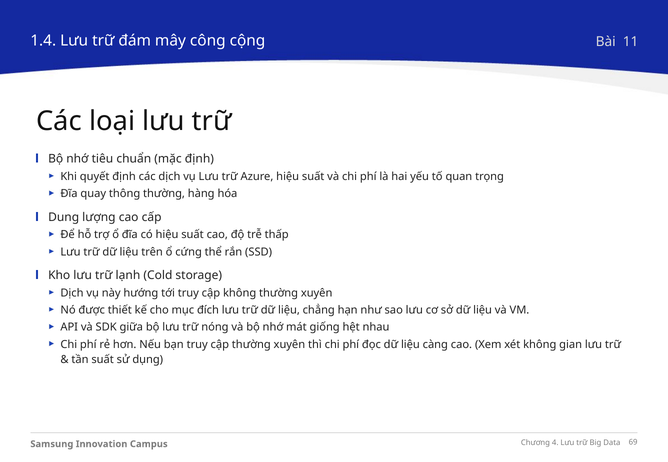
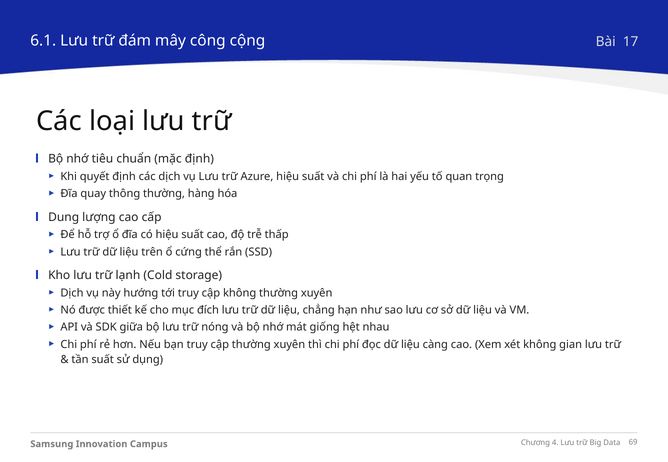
1.4: 1.4 -> 6.1
11: 11 -> 17
